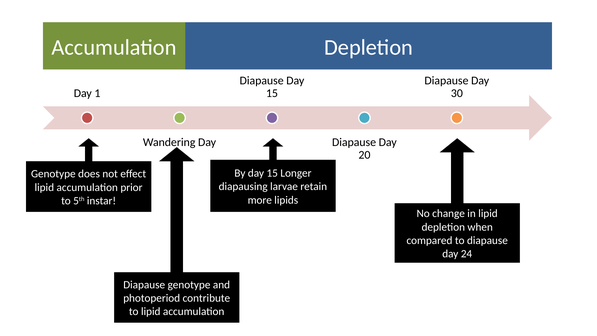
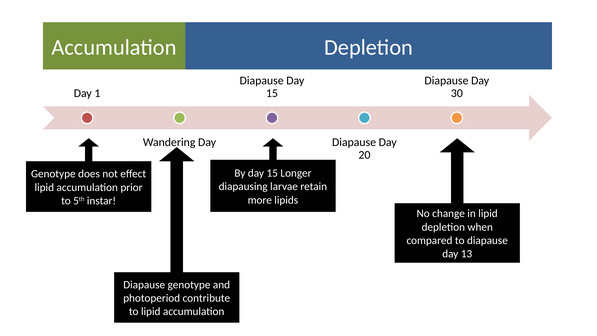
24: 24 -> 13
